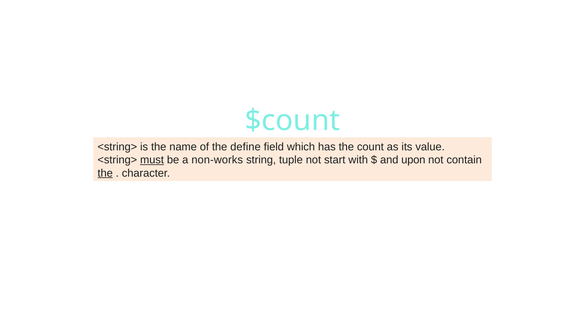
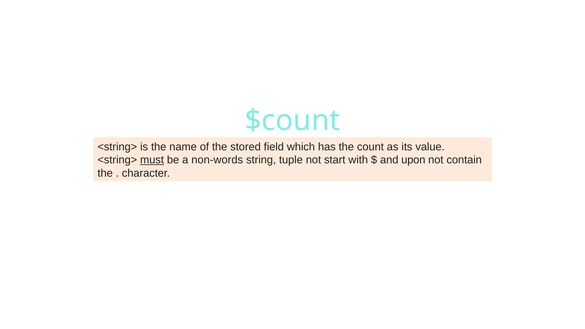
define: define -> stored
non-works: non-works -> non-words
the at (105, 173) underline: present -> none
